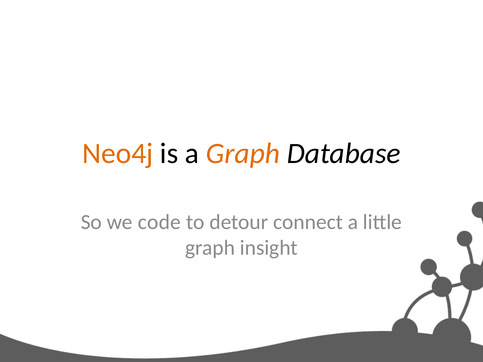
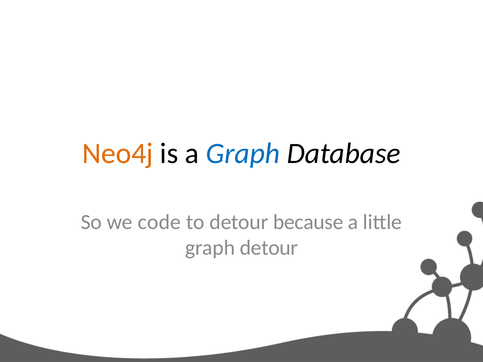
Graph at (243, 153) colour: orange -> blue
connect: connect -> because
graph insight: insight -> detour
